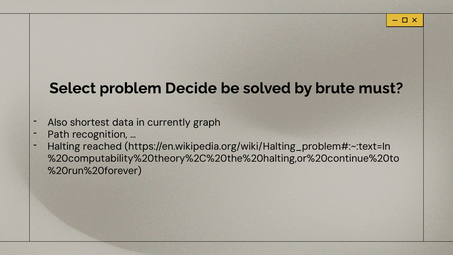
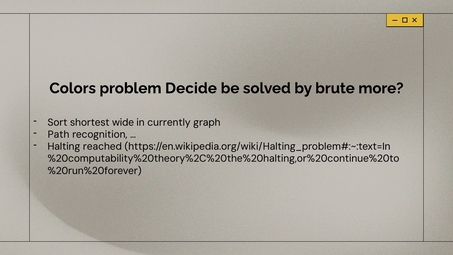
Select: Select -> Colors
must: must -> more
Also: Also -> Sort
data: data -> wide
